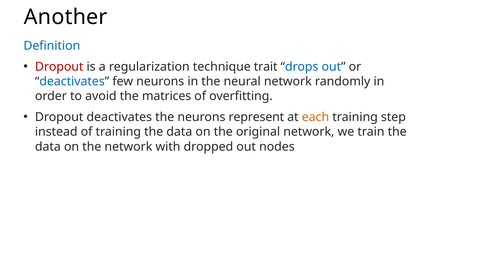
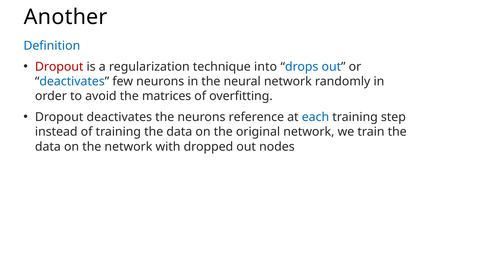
trait: trait -> into
represent: represent -> reference
each colour: orange -> blue
